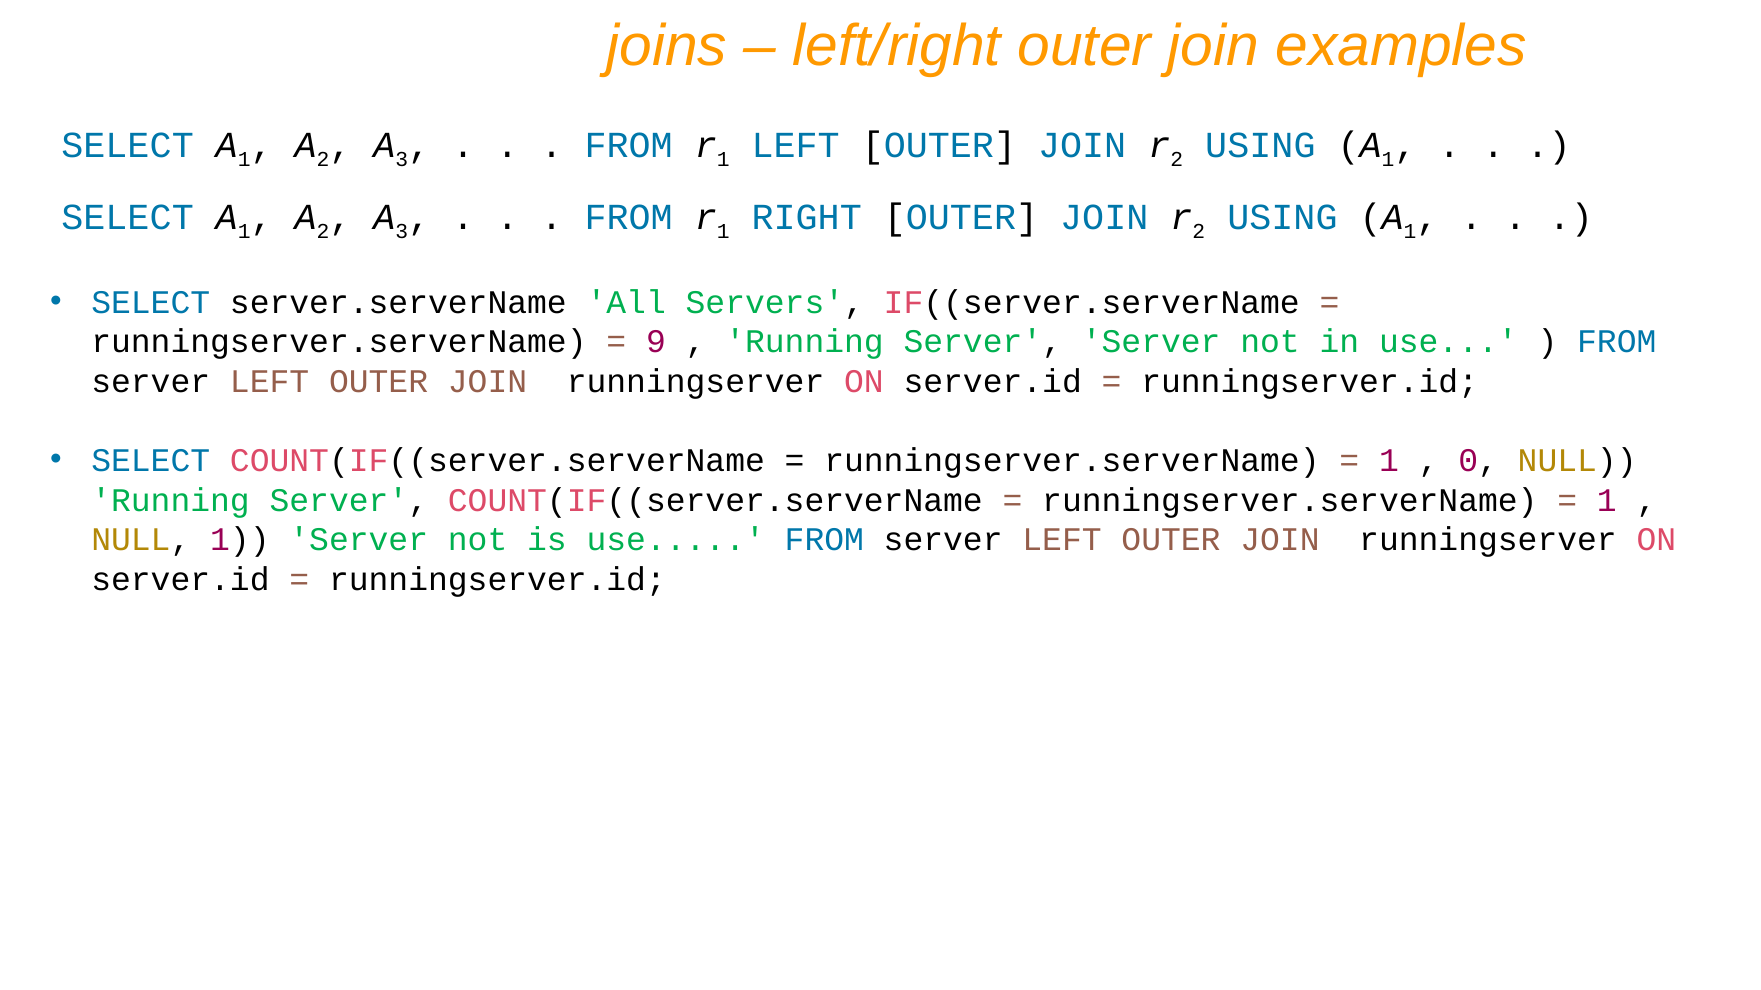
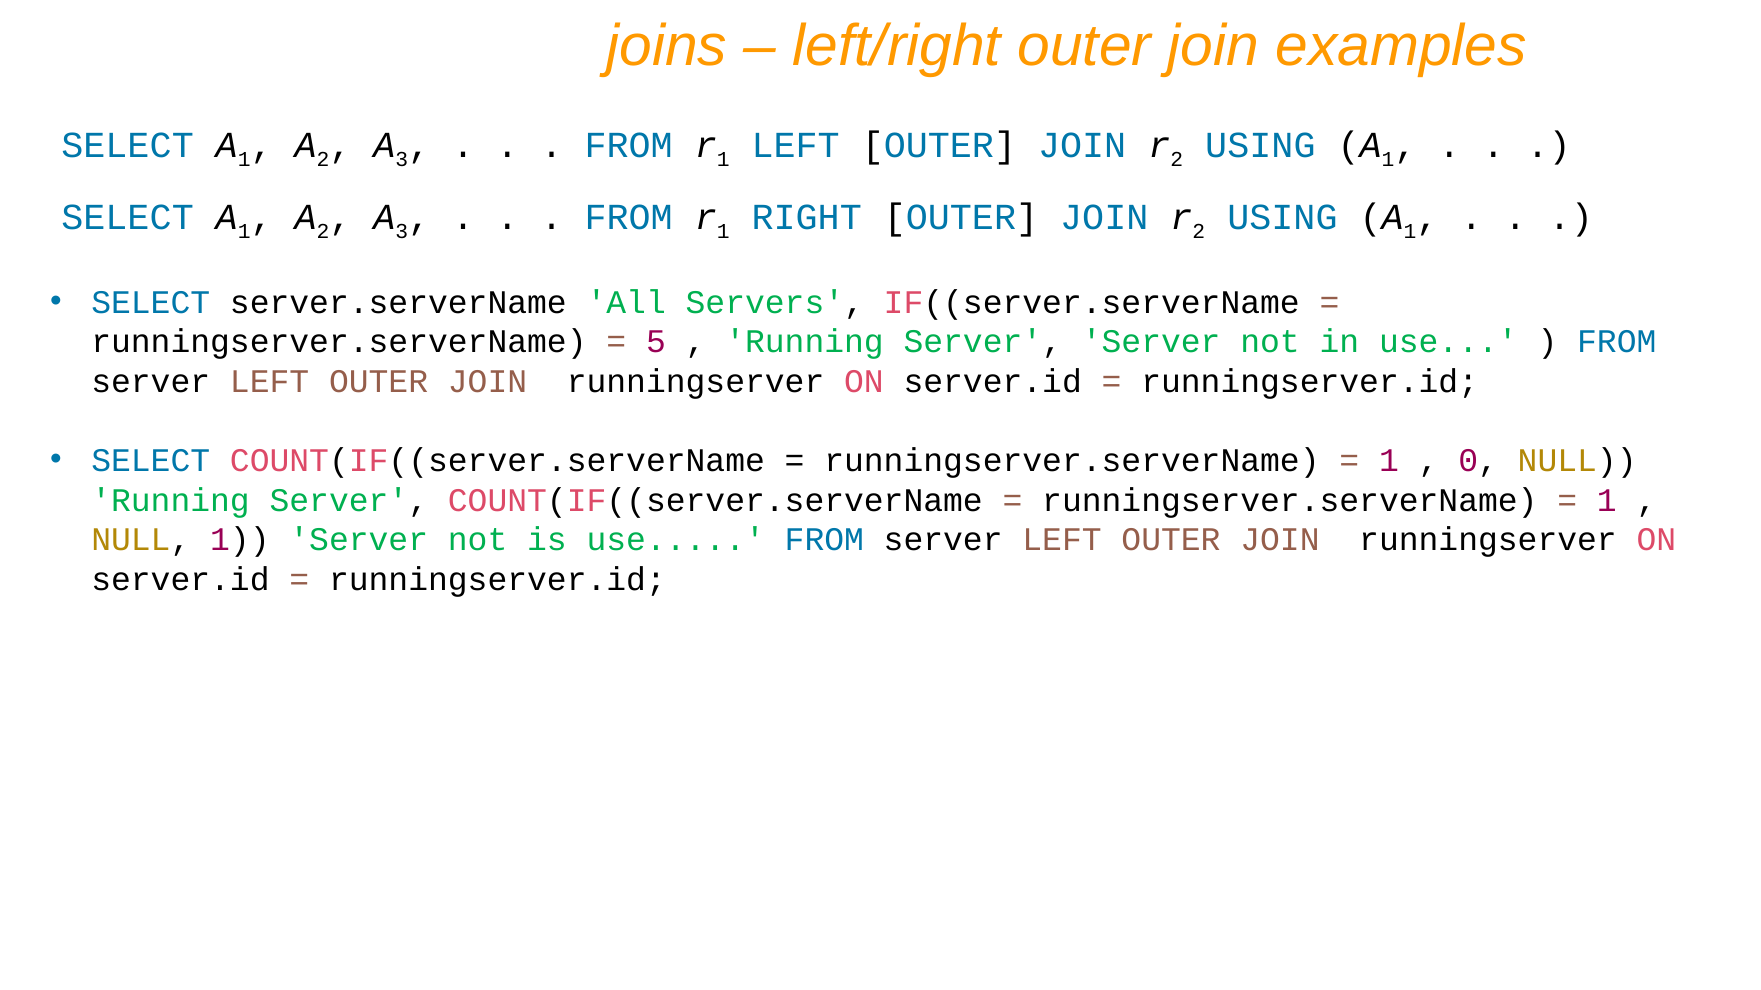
9: 9 -> 5
